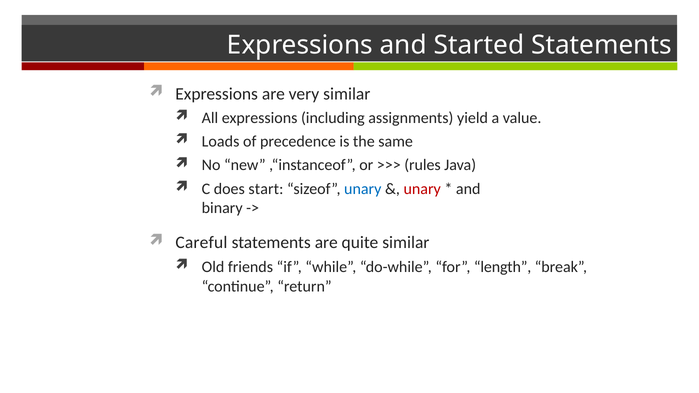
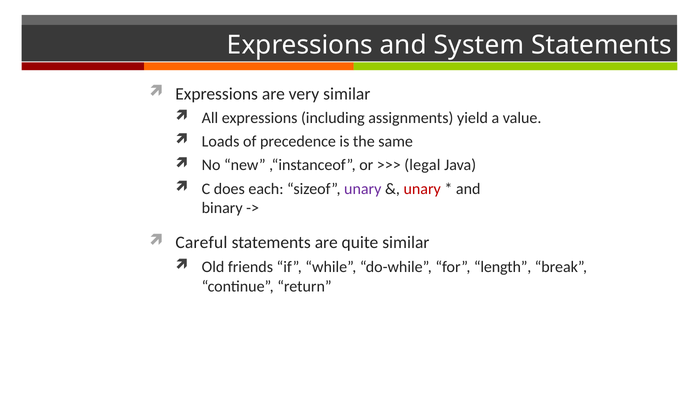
Started: Started -> System
rules: rules -> legal
start: start -> each
unary at (363, 189) colour: blue -> purple
